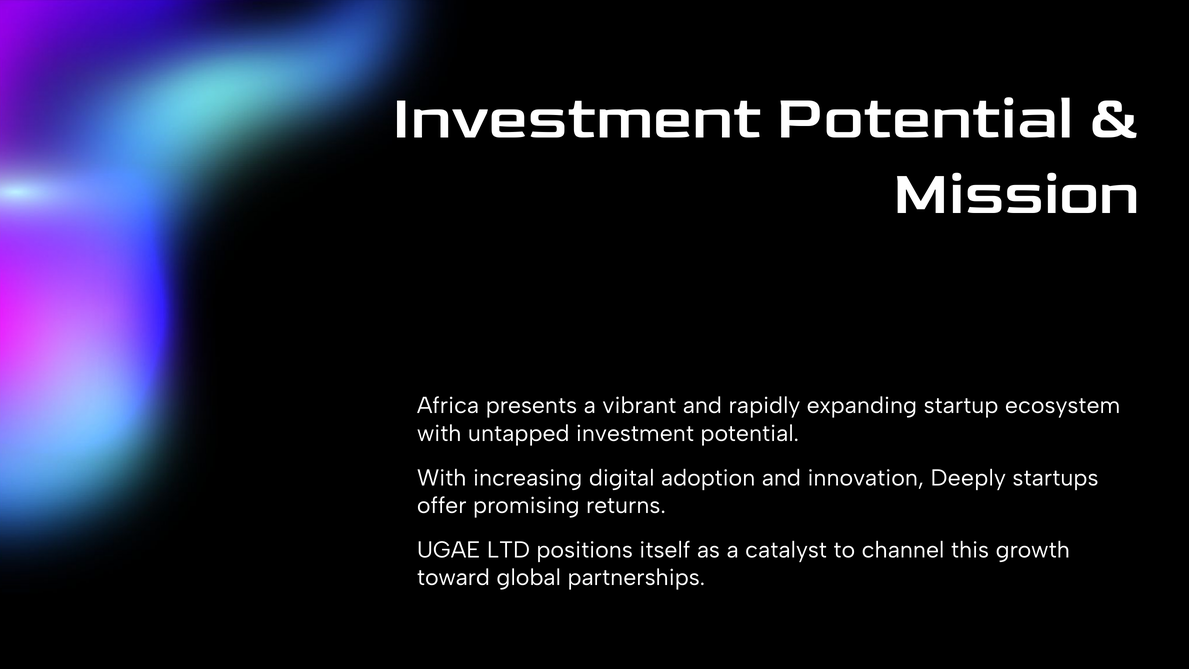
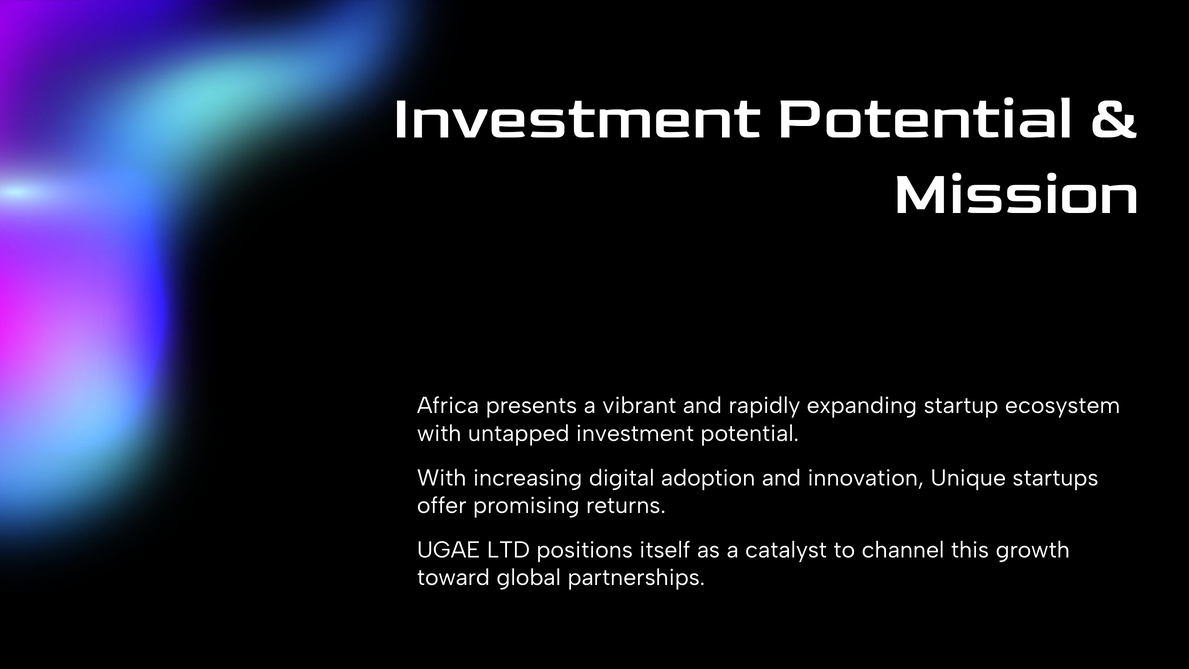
Deeply: Deeply -> Unique
